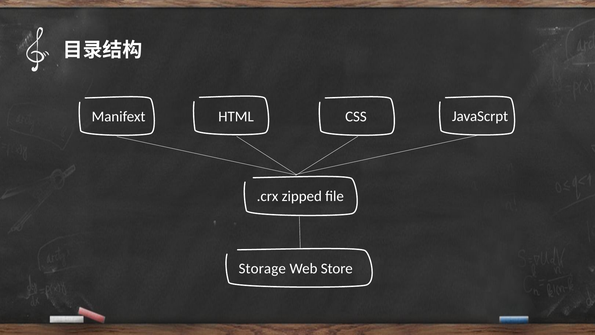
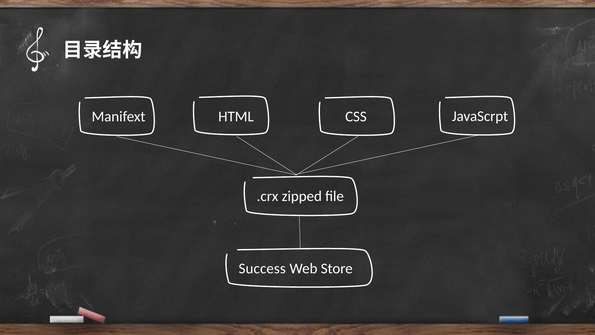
Storage: Storage -> Success
